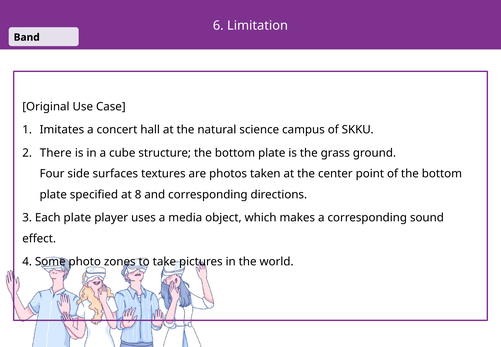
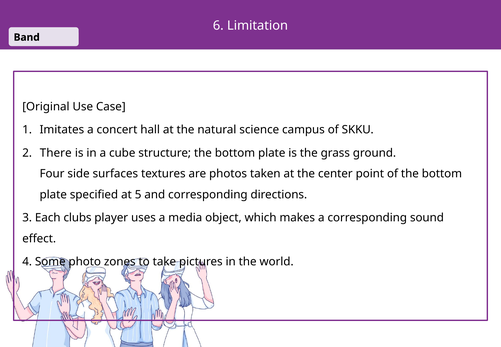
8: 8 -> 5
Each plate: plate -> clubs
